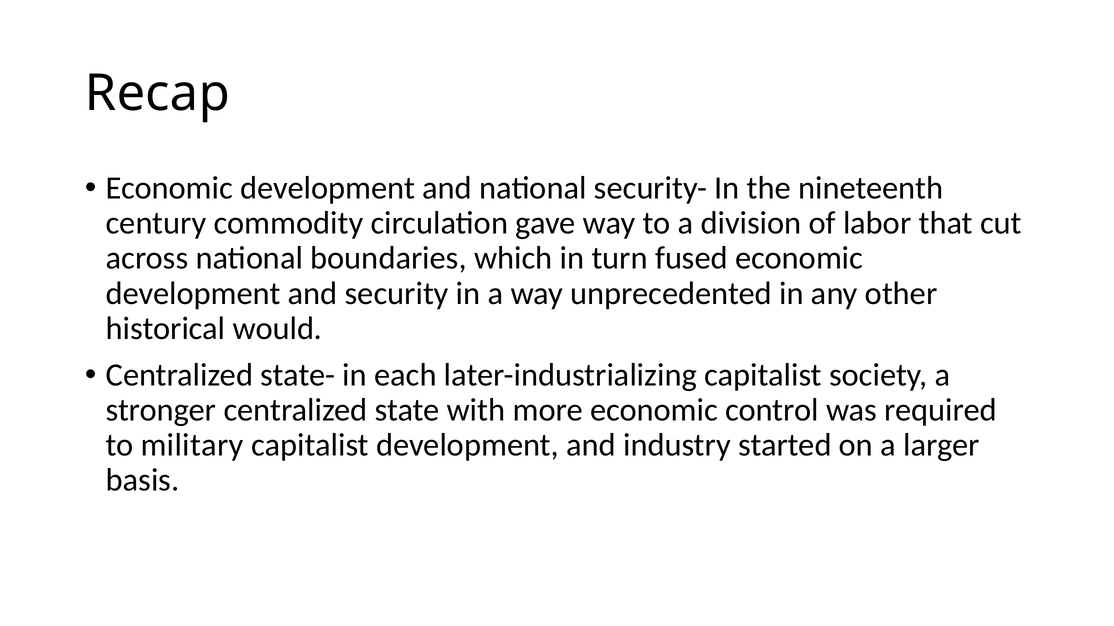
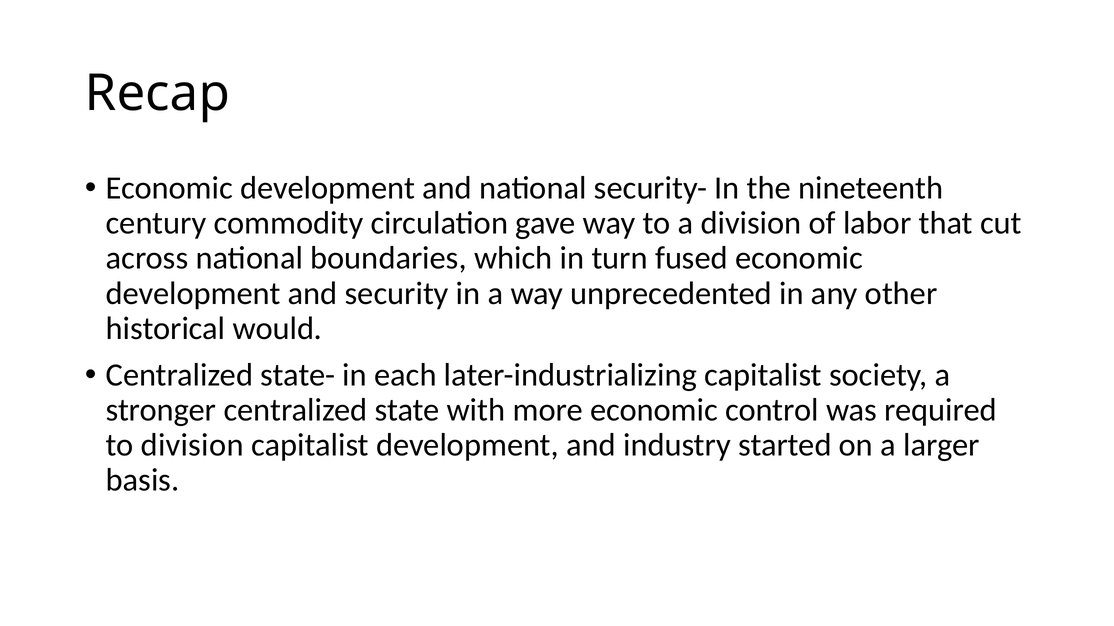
to military: military -> division
